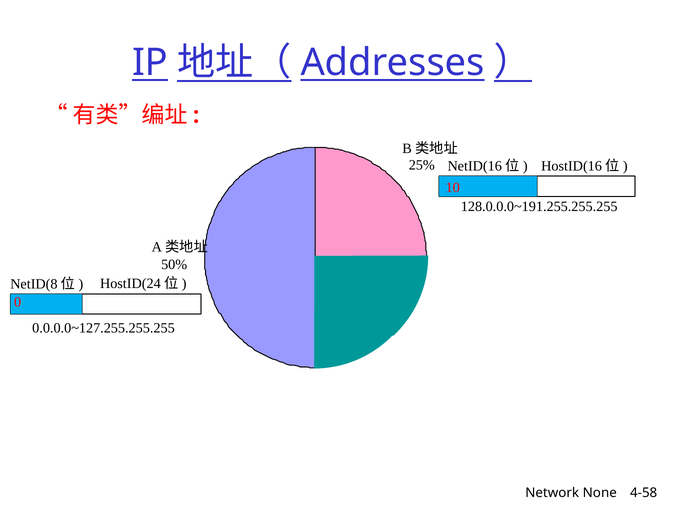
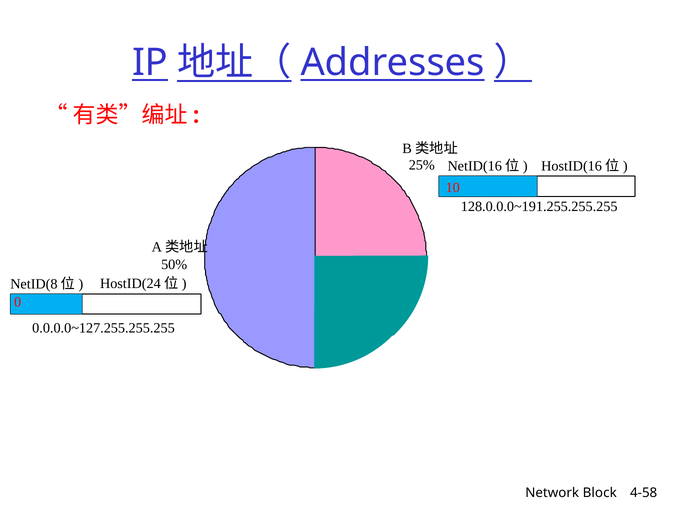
None: None -> Block
